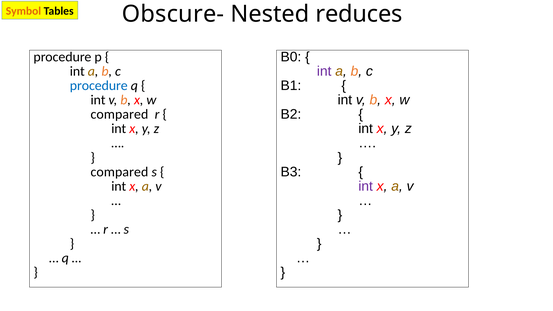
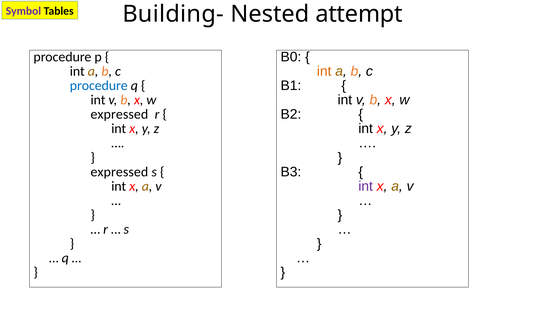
Symbol colour: orange -> purple
Obscure-: Obscure- -> Building-
reduces: reduces -> attempt
int at (324, 71) colour: purple -> orange
compared at (119, 114): compared -> expressed
compared at (119, 172): compared -> expressed
